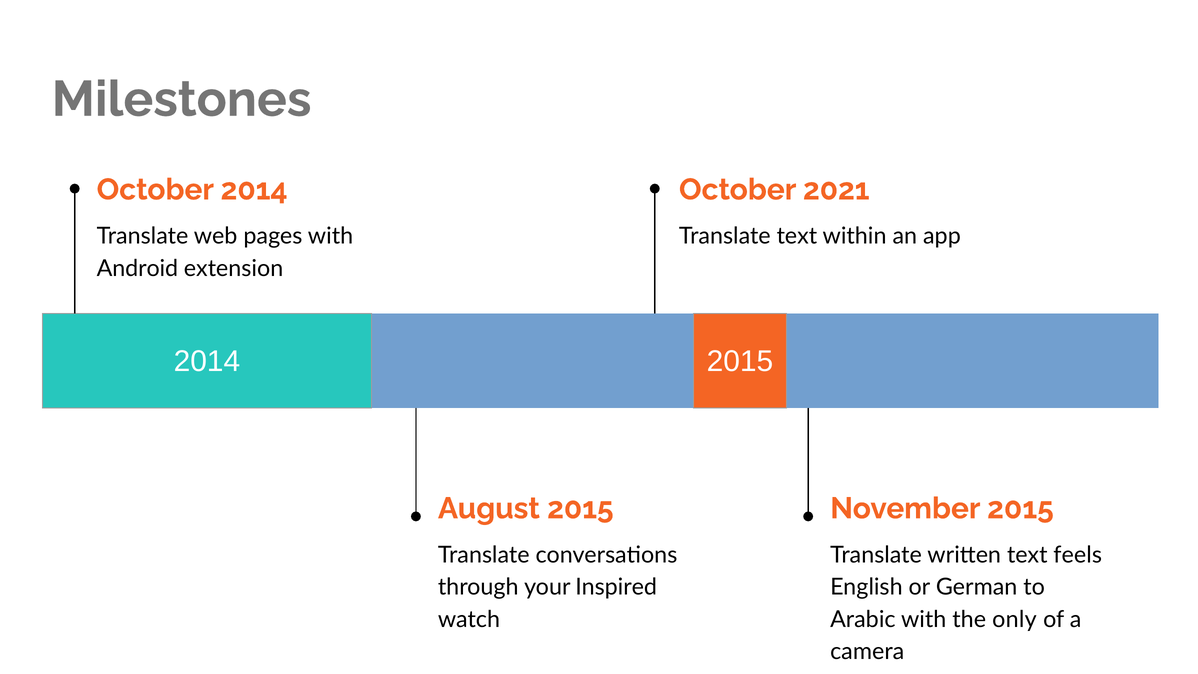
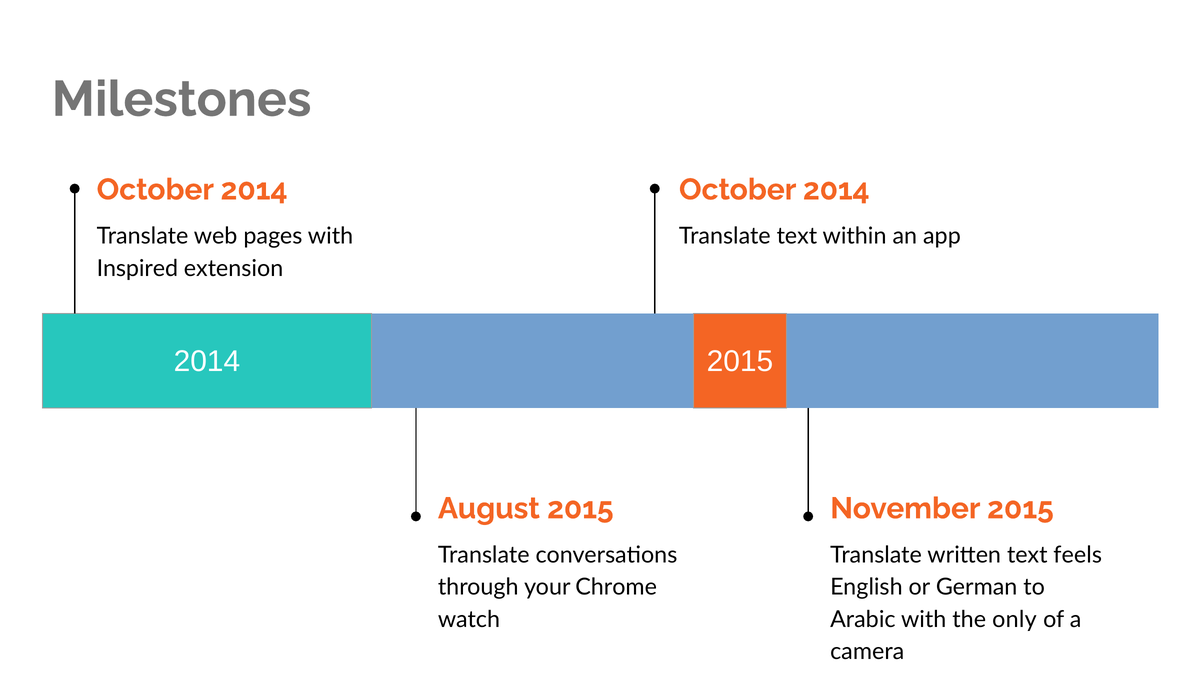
2021 at (836, 190): 2021 -> 2014
Android: Android -> Inspired
Inspired: Inspired -> Chrome
